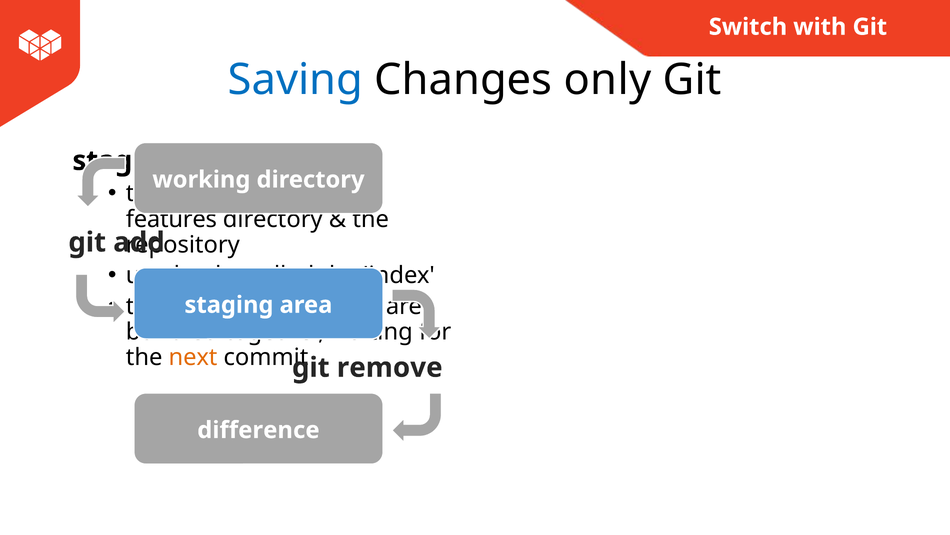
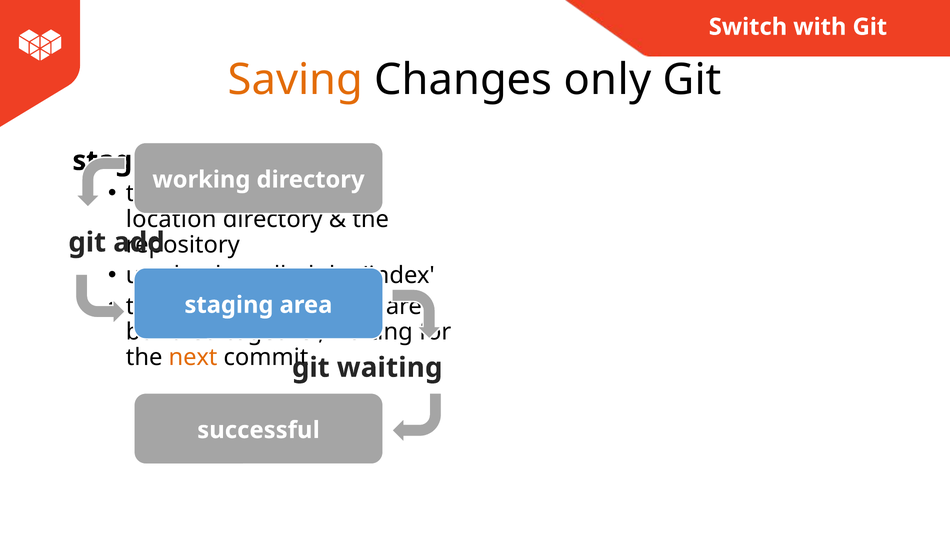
Saving colour: blue -> orange
features: features -> location
git remove: remove -> waiting
difference: difference -> successful
